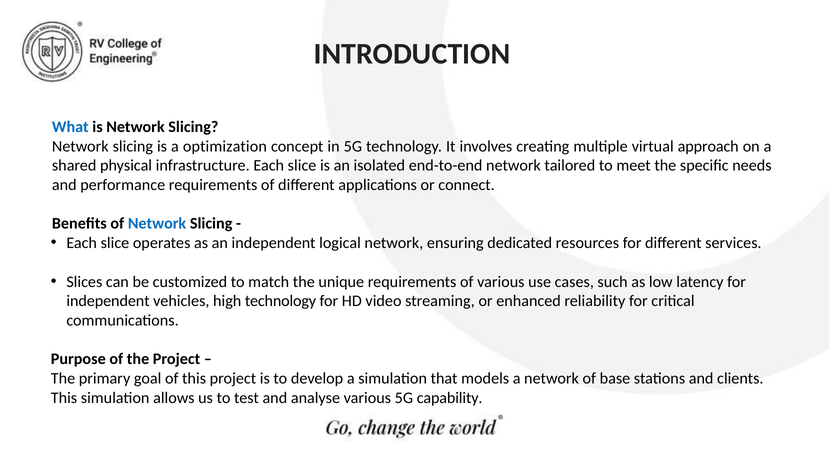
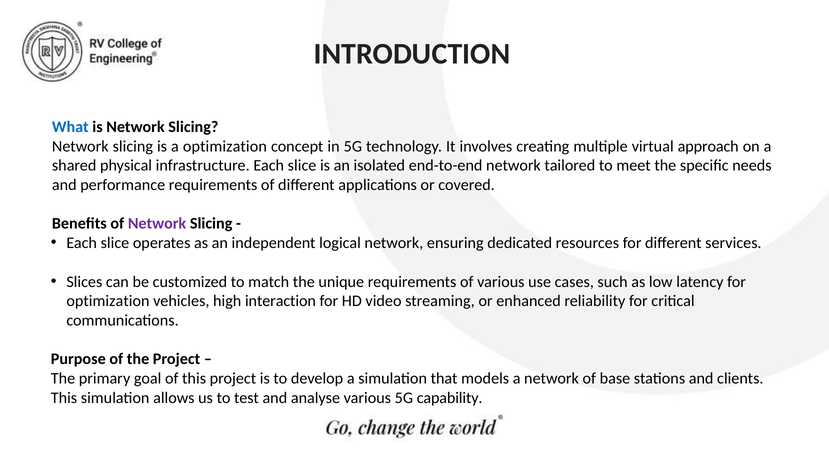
connect: connect -> covered
Network at (157, 224) colour: blue -> purple
independent at (108, 301): independent -> optimization
high technology: technology -> interaction
